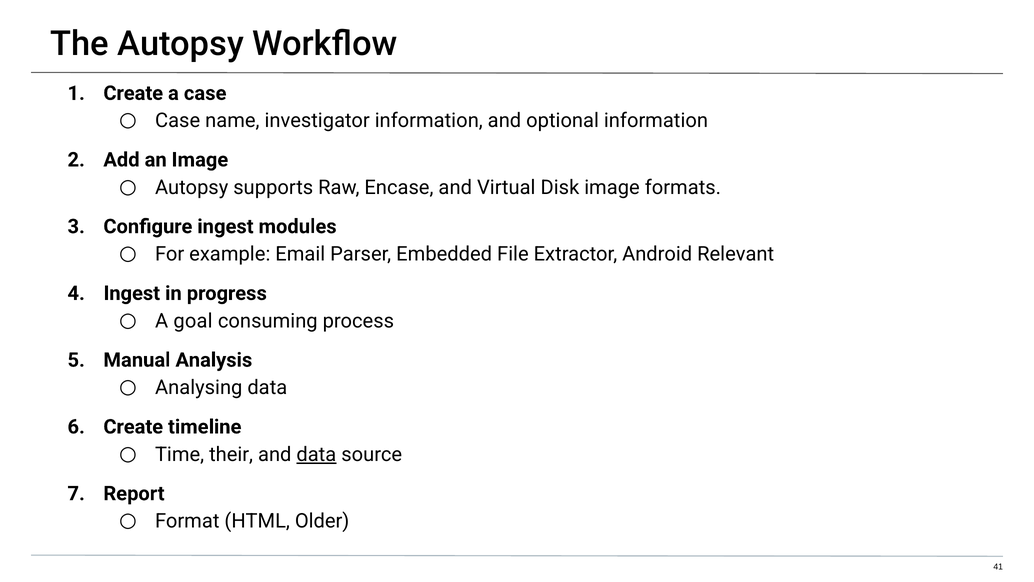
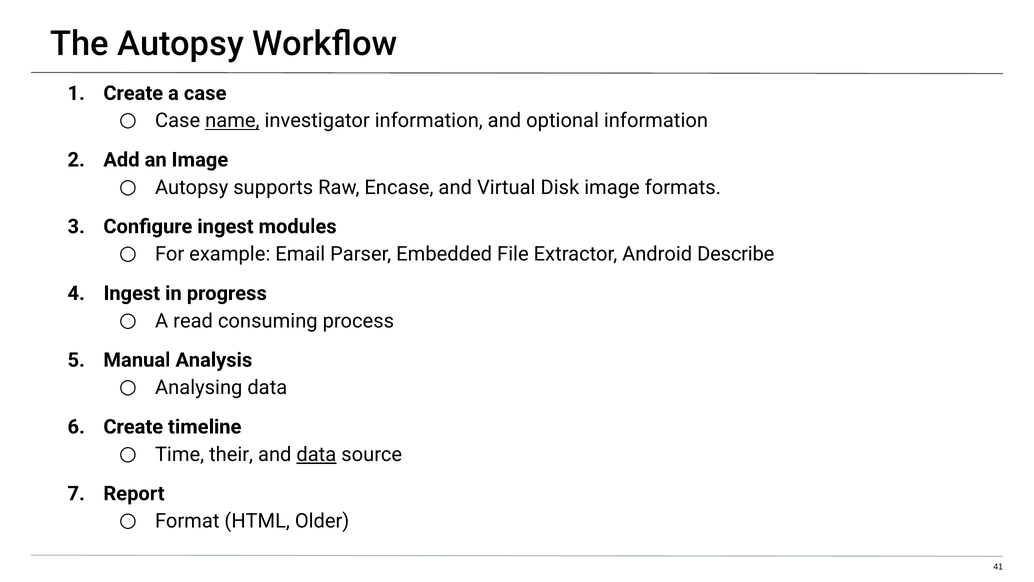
name underline: none -> present
Relevant: Relevant -> Describe
goal: goal -> read
